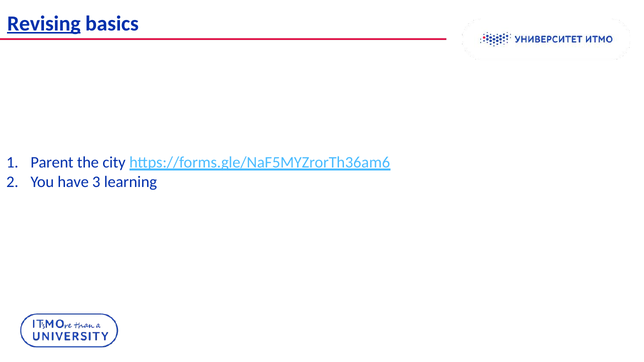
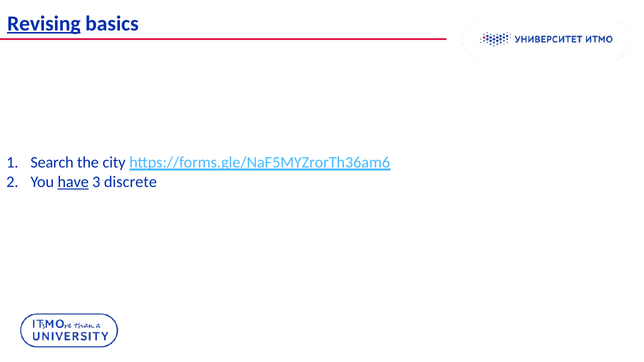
Parent: Parent -> Search
have underline: none -> present
learning: learning -> discrete
